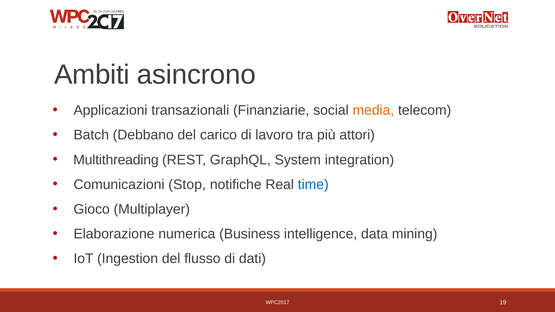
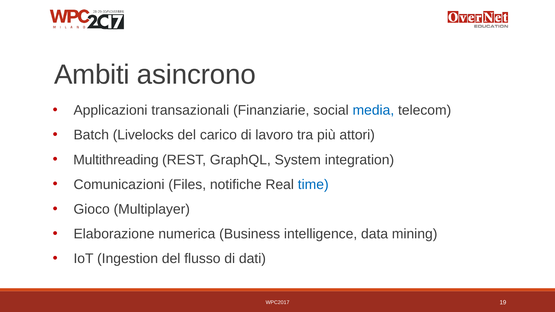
media colour: orange -> blue
Debbano: Debbano -> Livelocks
Stop: Stop -> Files
